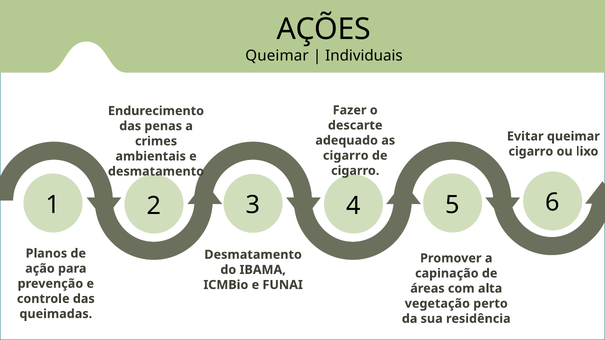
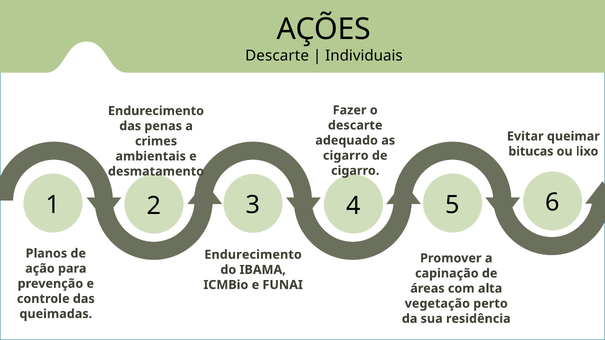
Queimar at (277, 56): Queimar -> Descarte
cigarro at (531, 152): cigarro -> bitucas
Desmatamento at (253, 255): Desmatamento -> Endurecimento
